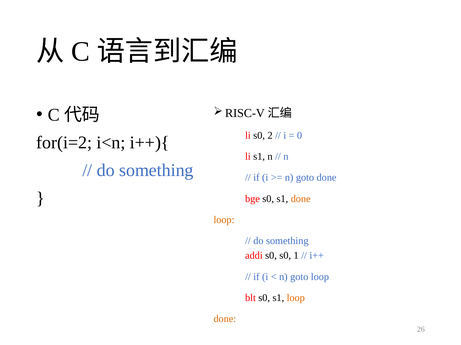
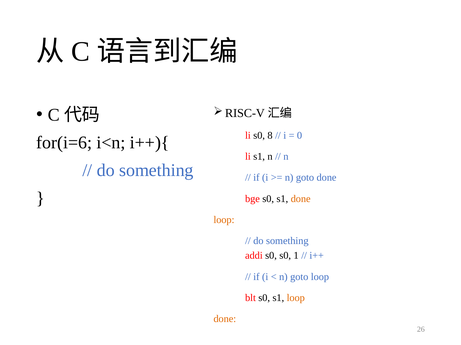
2: 2 -> 8
for(i=2: for(i=2 -> for(i=6
